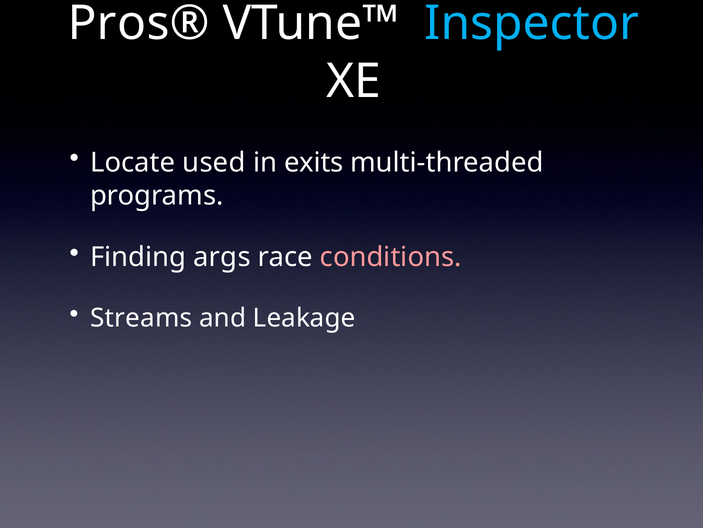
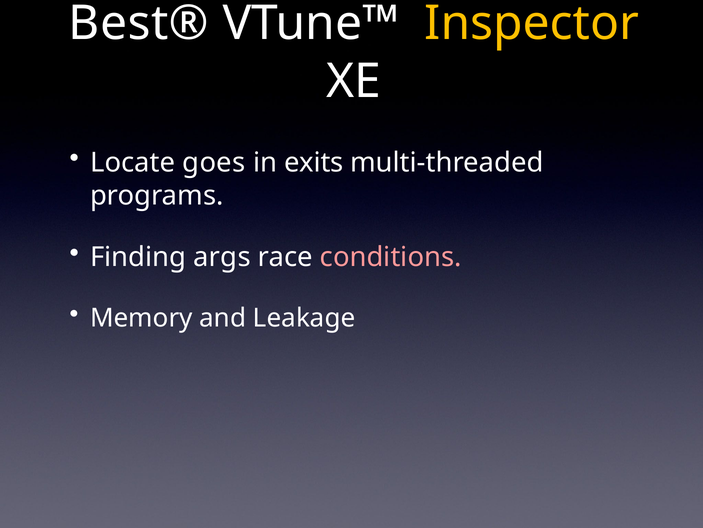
Pros®: Pros® -> Best®
Inspector colour: light blue -> yellow
used: used -> goes
Streams: Streams -> Memory
